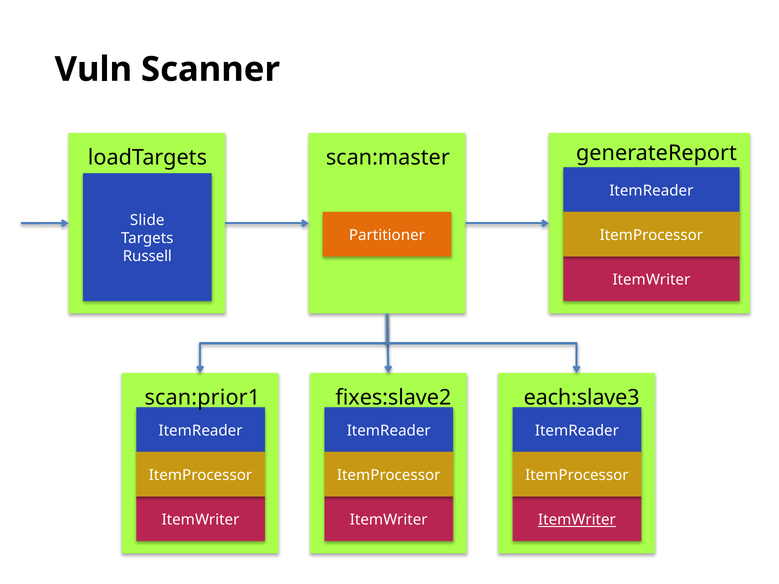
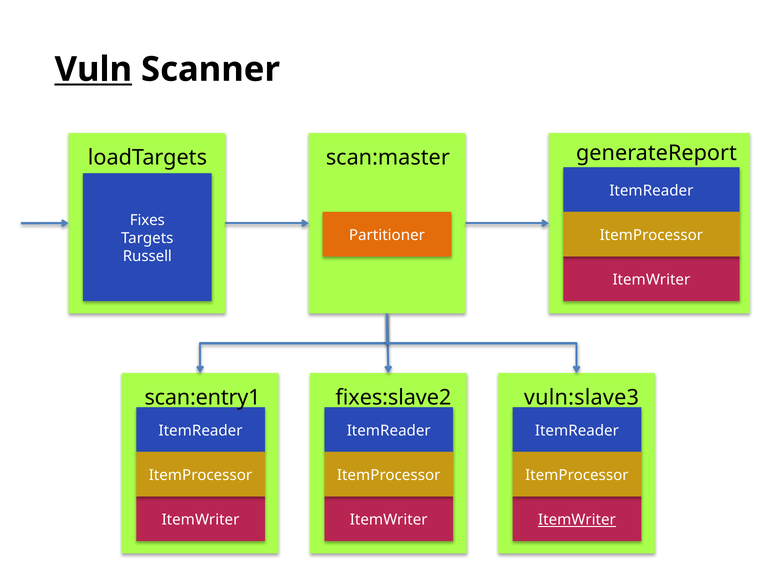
Vuln underline: none -> present
Slide: Slide -> Fixes
scan:prior1: scan:prior1 -> scan:entry1
each:slave3: each:slave3 -> vuln:slave3
